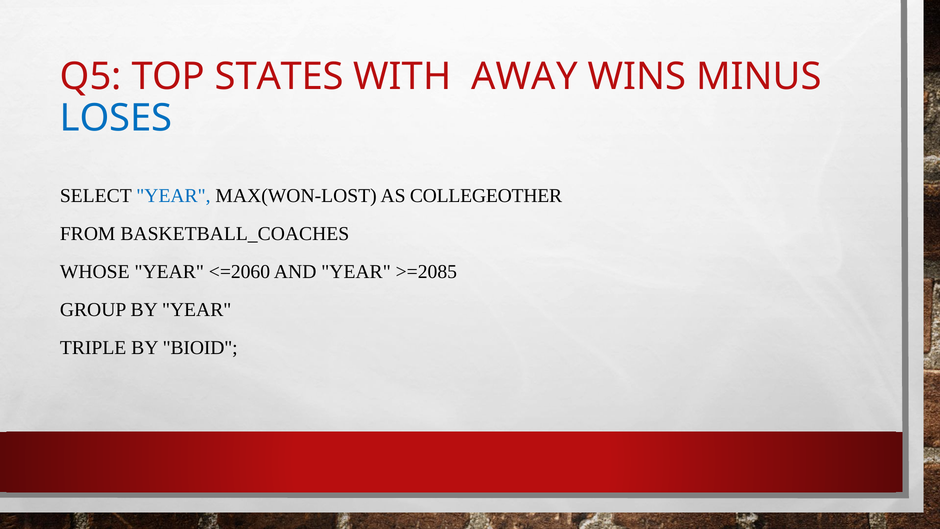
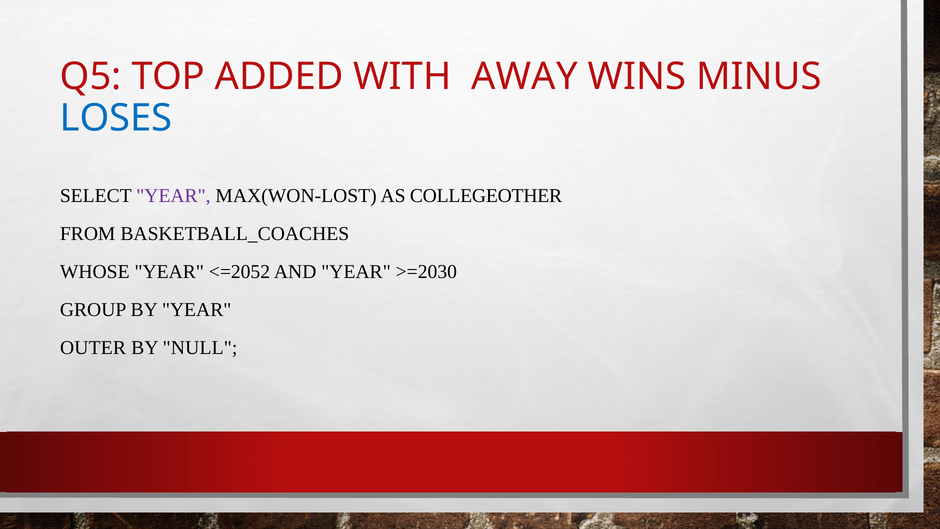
STATES: STATES -> ADDED
YEAR at (173, 195) colour: blue -> purple
<=2060: <=2060 -> <=2052
>=2085: >=2085 -> >=2030
TRIPLE: TRIPLE -> OUTER
BIOID: BIOID -> NULL
